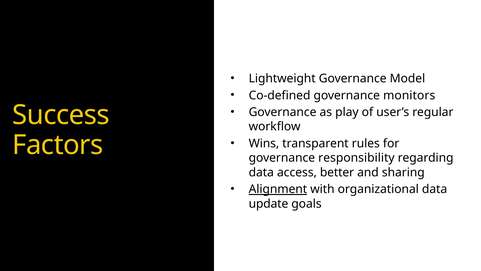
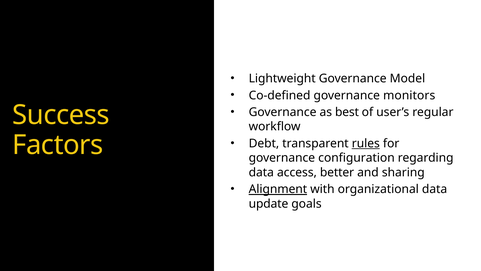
play: play -> best
Wins: Wins -> Debt
rules underline: none -> present
responsibility: responsibility -> configuration
